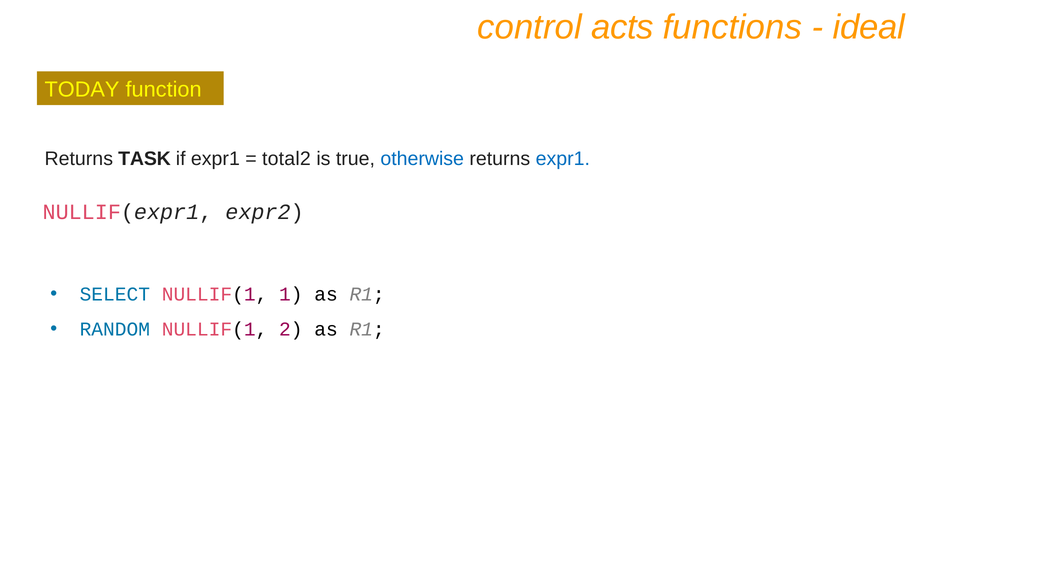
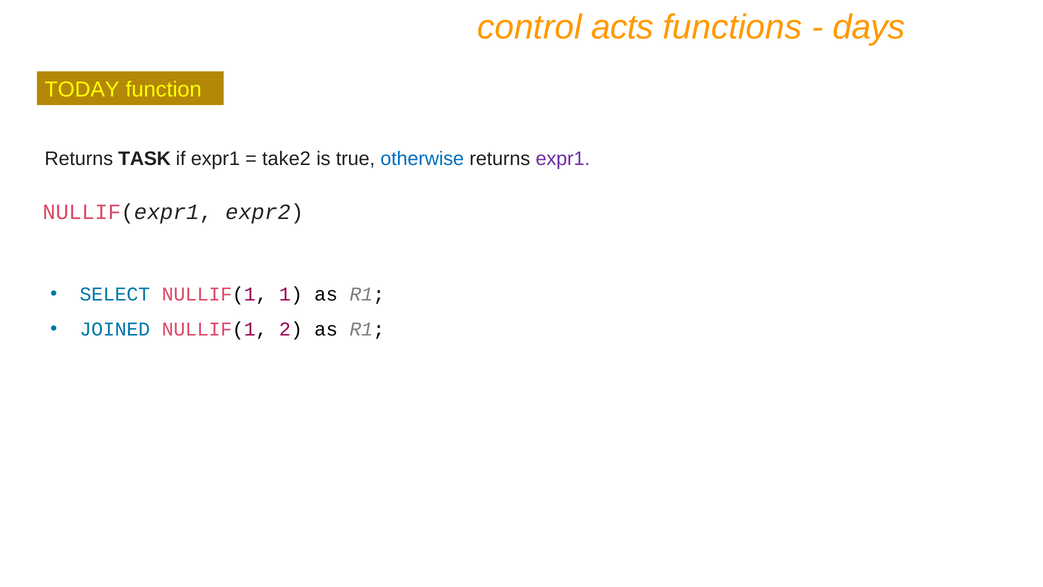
ideal: ideal -> days
total2: total2 -> take2
expr1 at (563, 159) colour: blue -> purple
RANDOM: RANDOM -> JOINED
